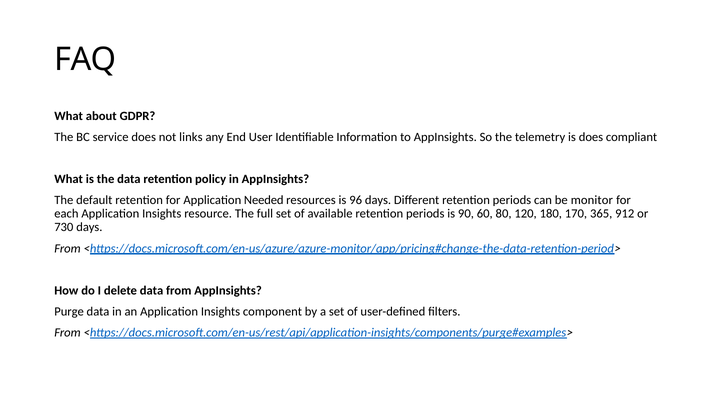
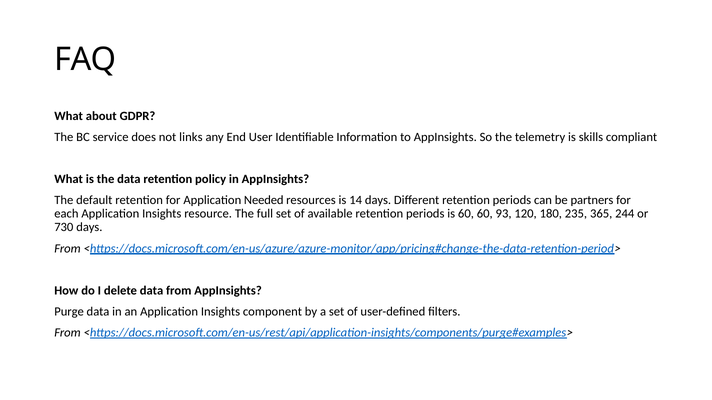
is does: does -> skills
96: 96 -> 14
monitor: monitor -> partners
is 90: 90 -> 60
80: 80 -> 93
170: 170 -> 235
912: 912 -> 244
